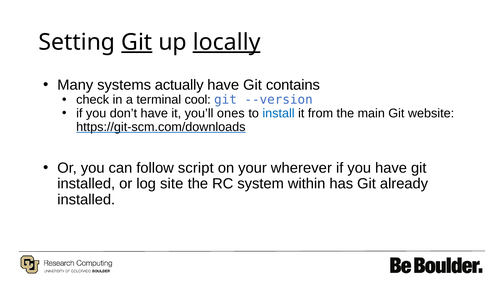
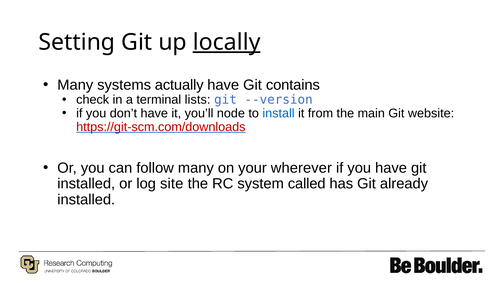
Git at (137, 42) underline: present -> none
cool: cool -> lists
ones: ones -> node
https://git-scm.com/downloads colour: black -> red
follow script: script -> many
within: within -> called
